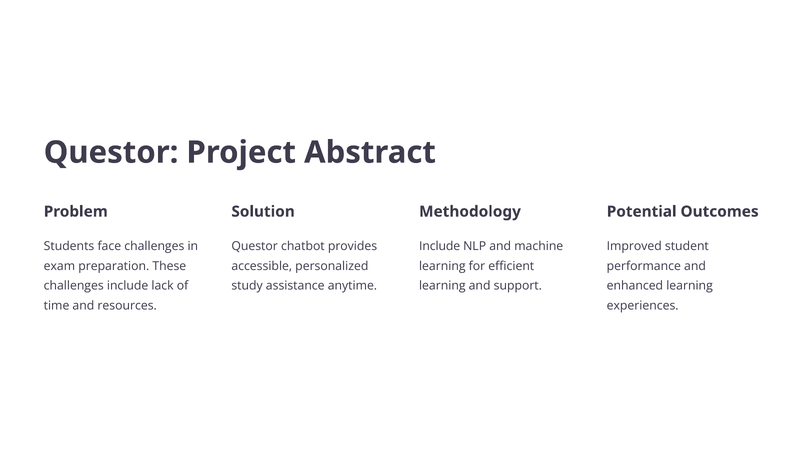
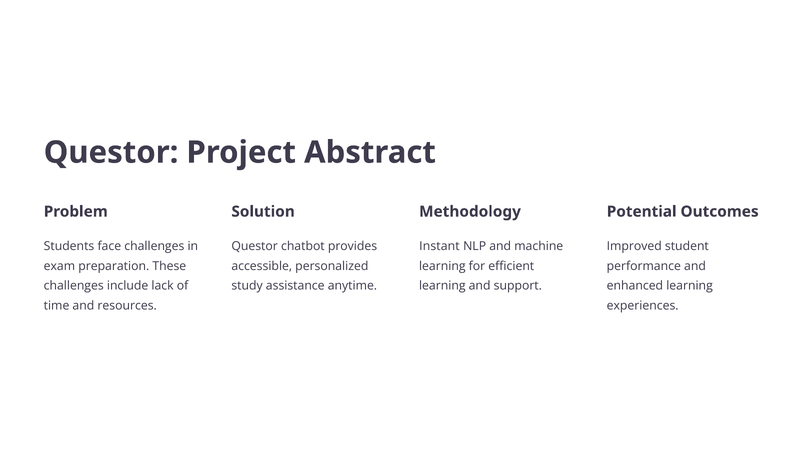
Include at (440, 246): Include -> Instant
